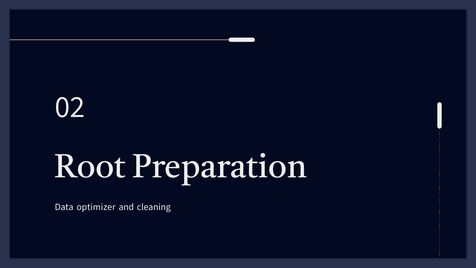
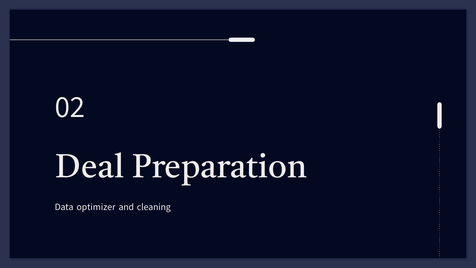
Root: Root -> Deal
